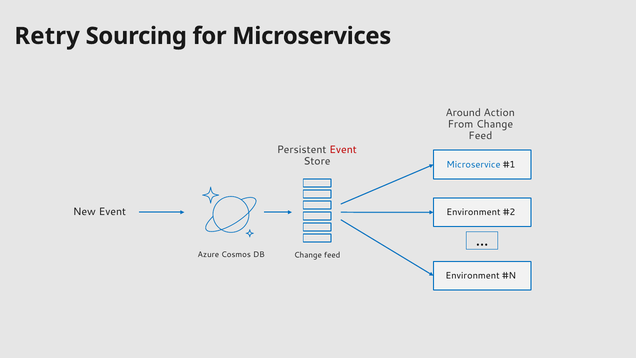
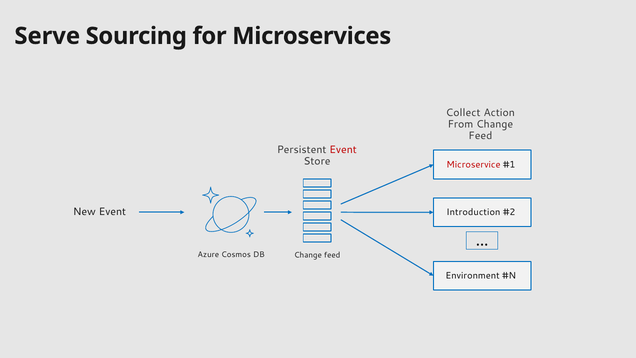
Retry: Retry -> Serve
Around: Around -> Collect
Microservice colour: blue -> red
Environment at (473, 212): Environment -> Introduction
